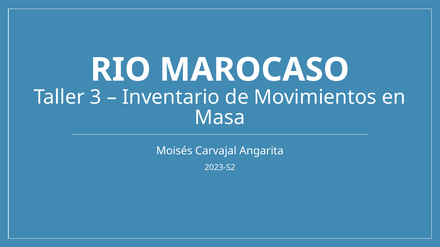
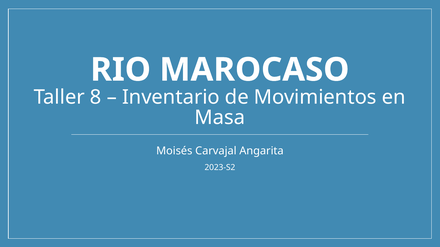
3: 3 -> 8
